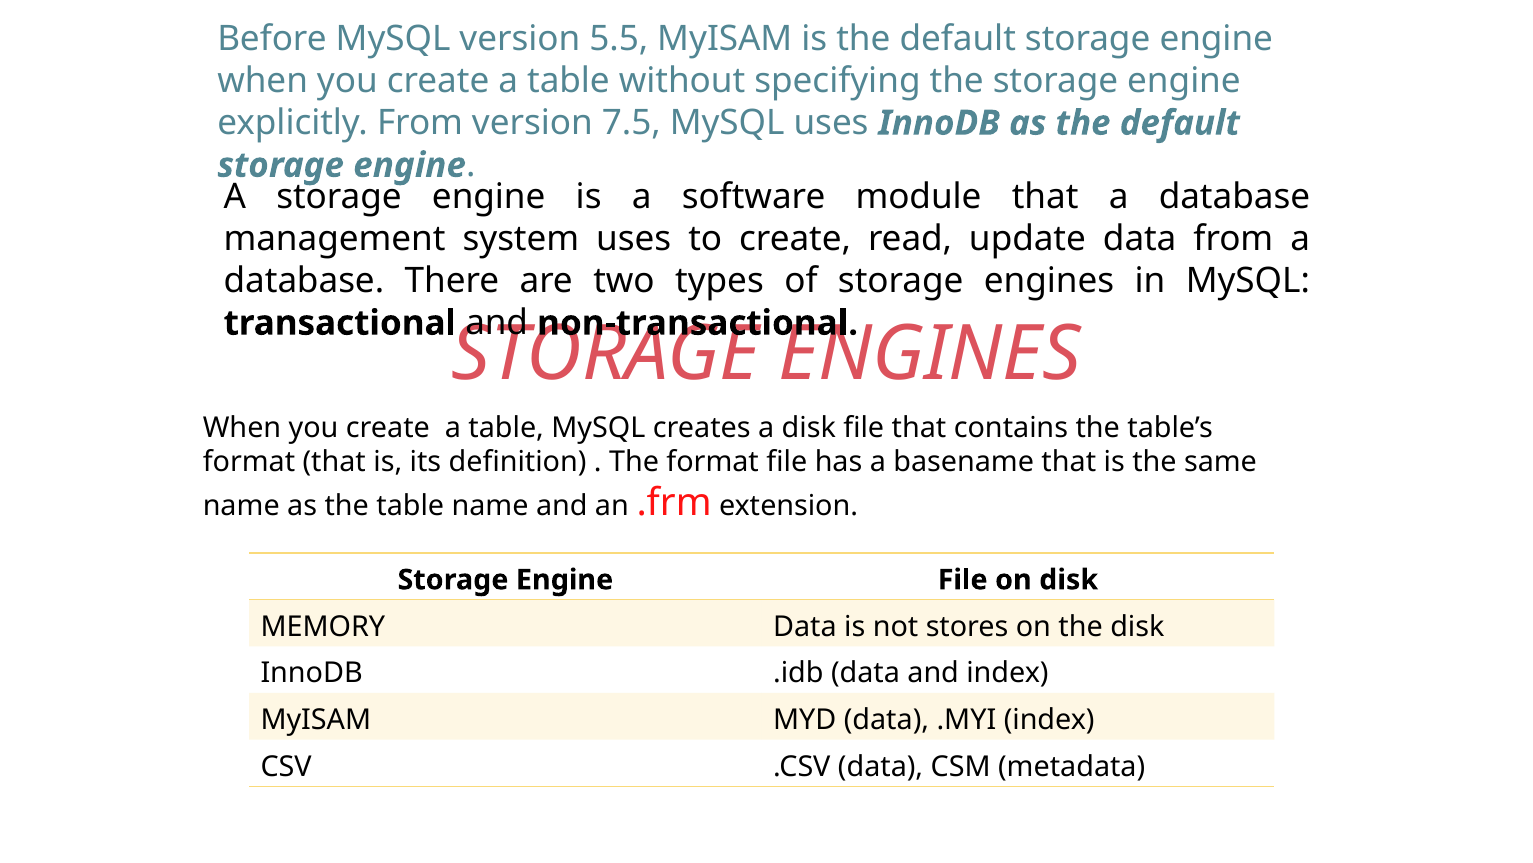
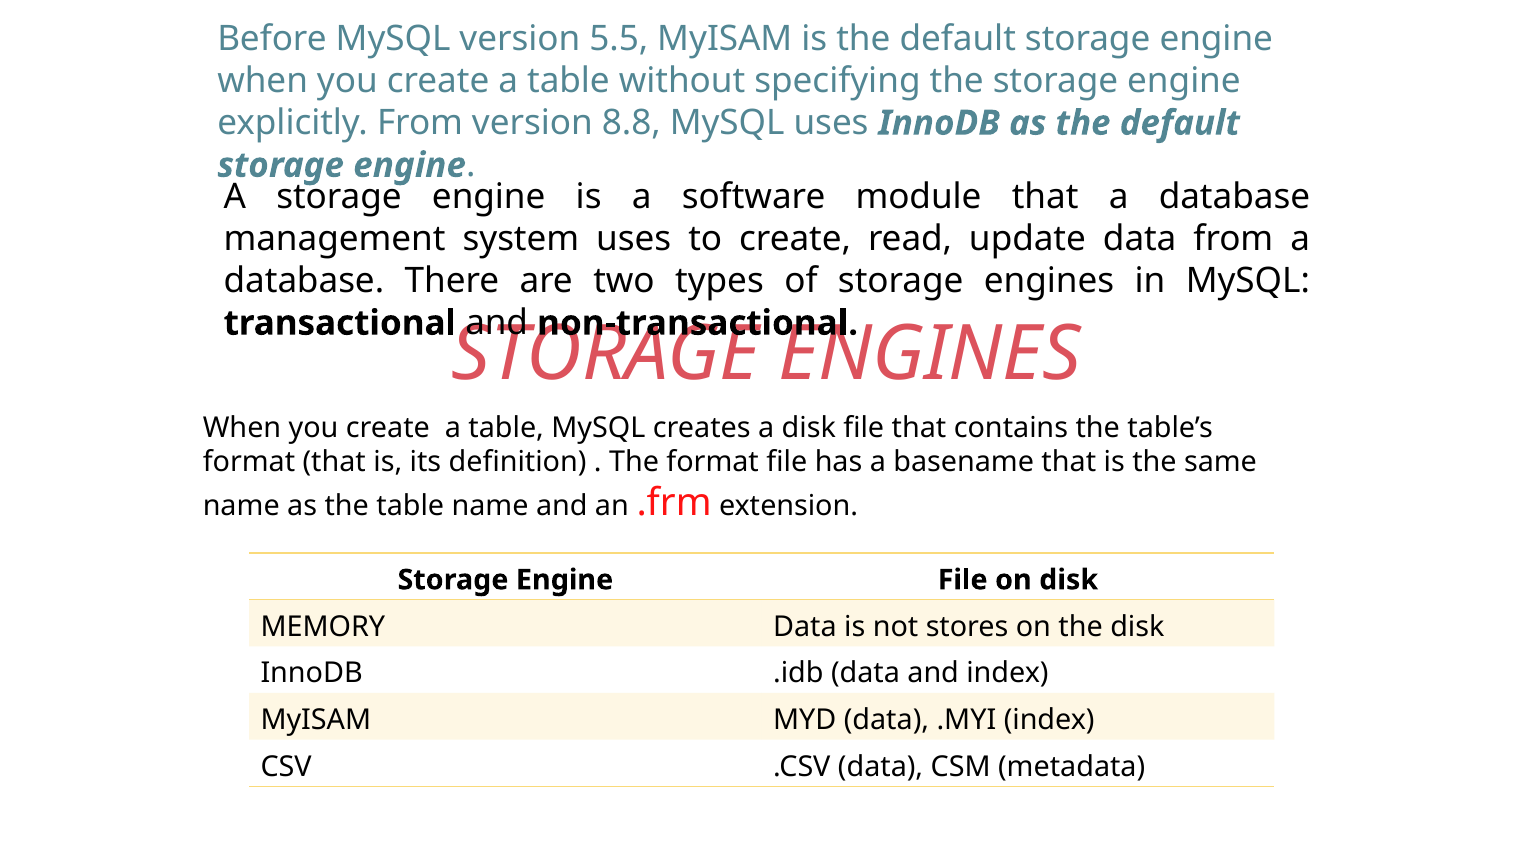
7.5: 7.5 -> 8.8
